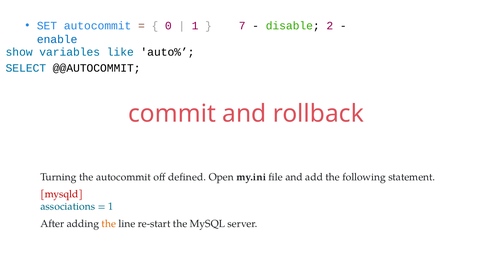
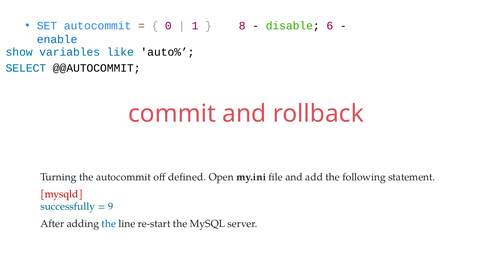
7: 7 -> 8
2: 2 -> 6
associations: associations -> successfully
1 at (111, 206): 1 -> 9
the at (109, 224) colour: orange -> blue
